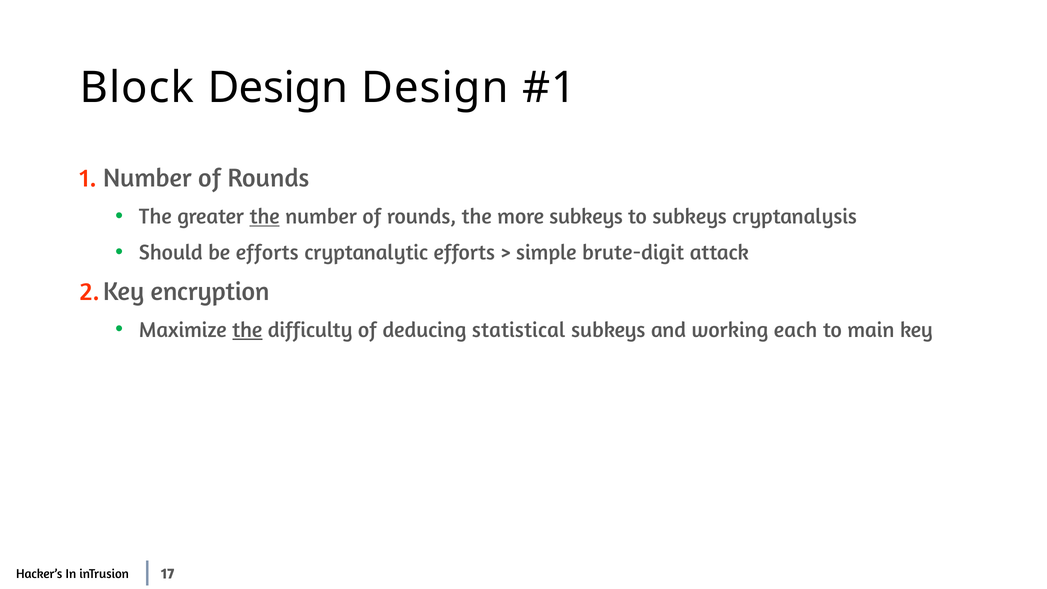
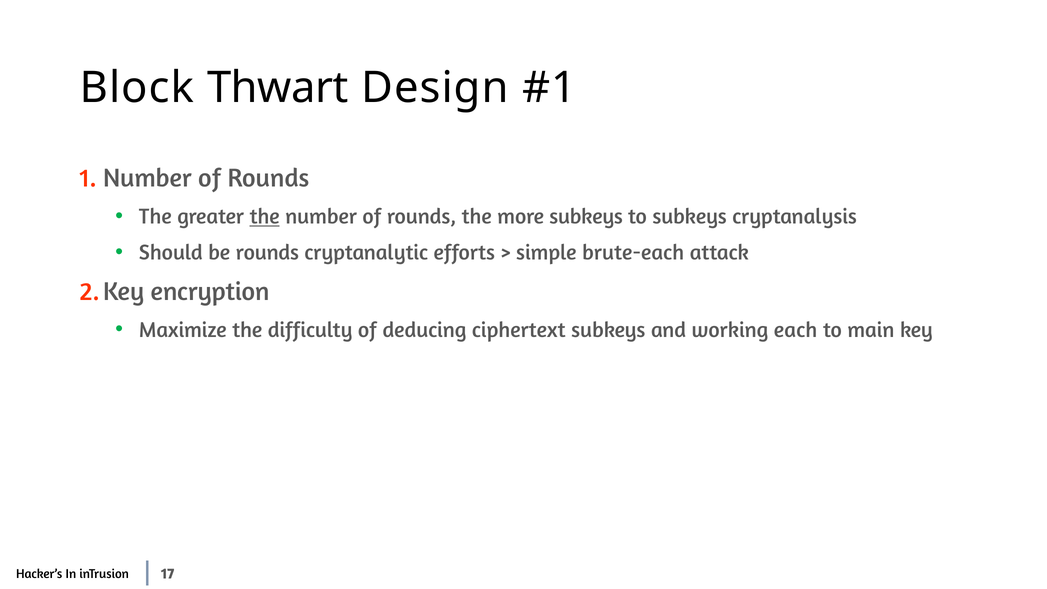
Block Design: Design -> Thwart
be efforts: efforts -> rounds
brute-digit: brute-digit -> brute-each
the at (247, 330) underline: present -> none
statistical: statistical -> ciphertext
